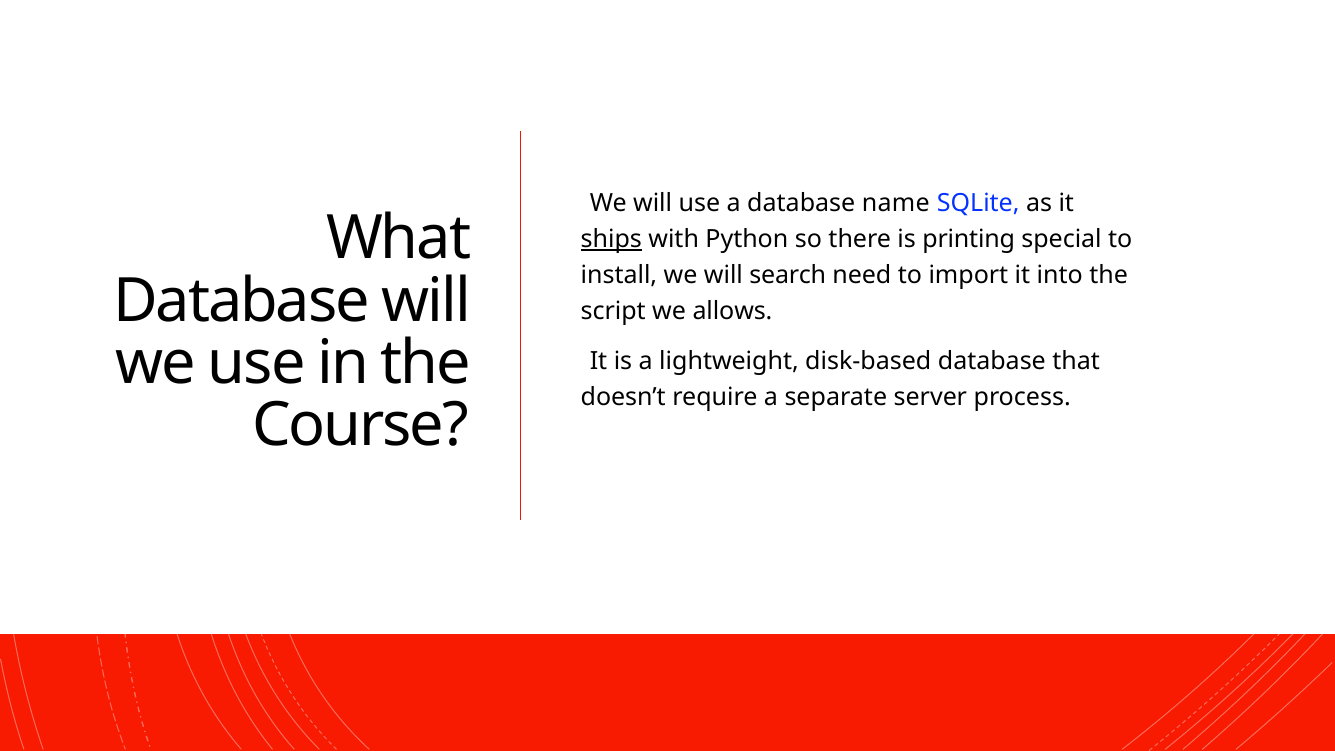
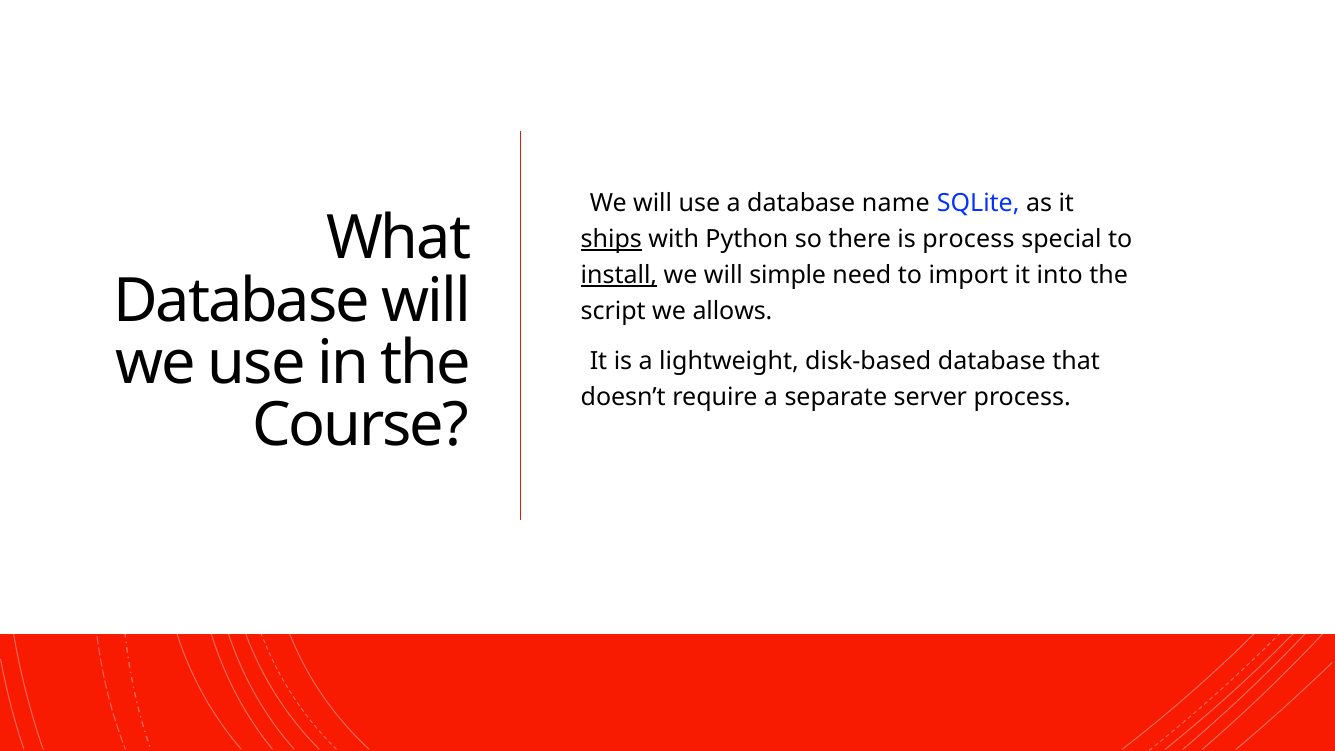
is printing: printing -> process
install underline: none -> present
search: search -> simple
